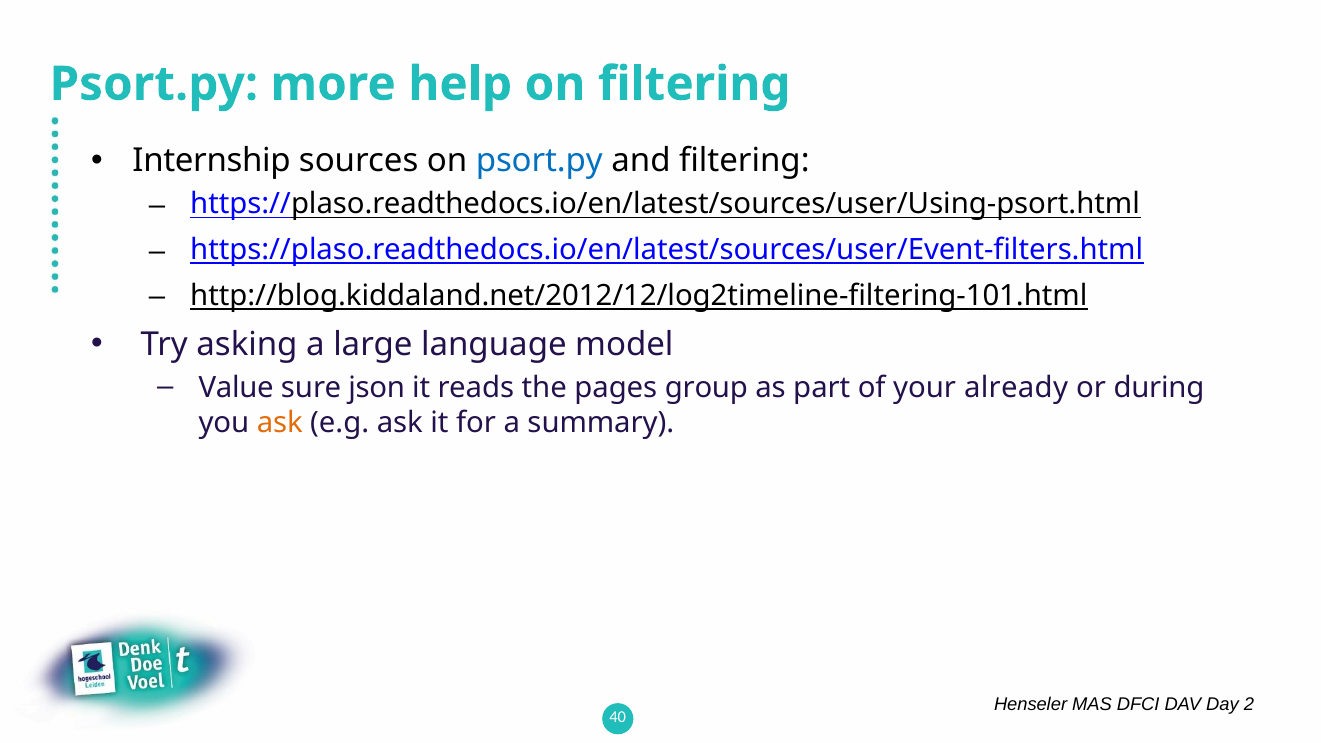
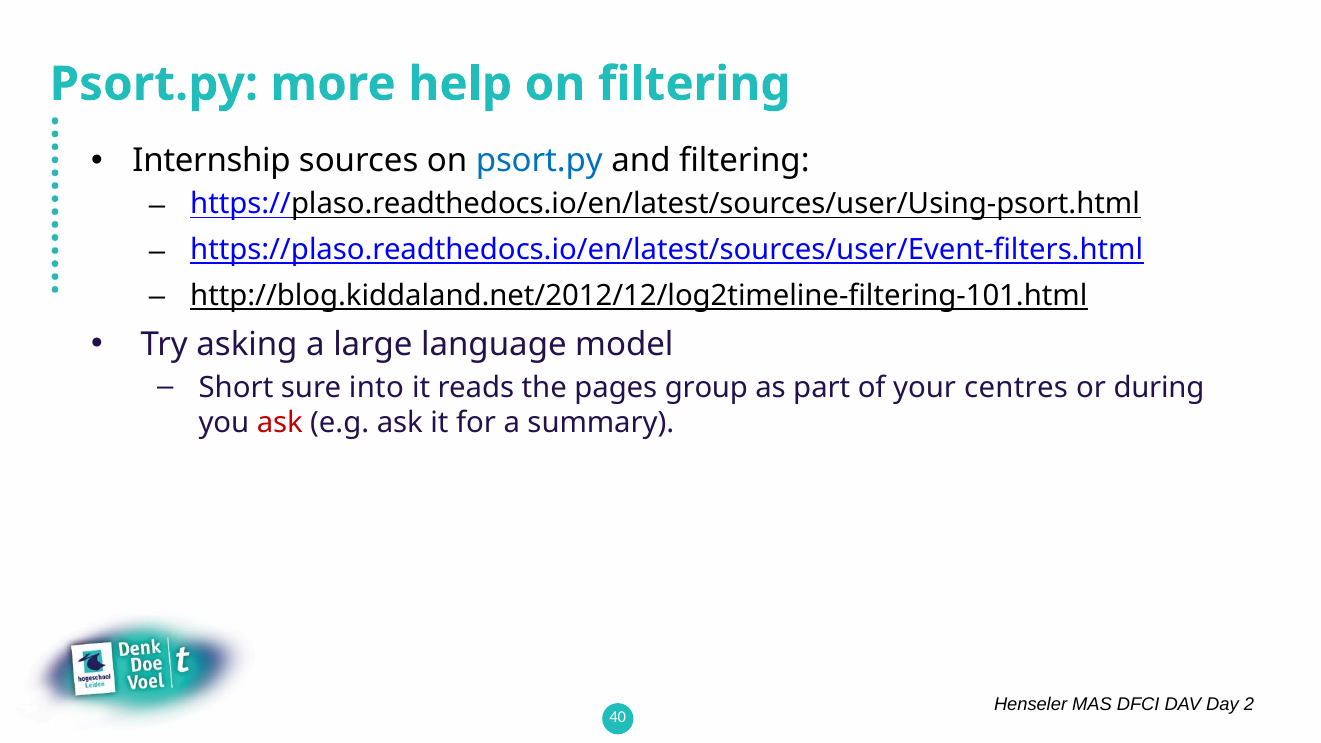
Value: Value -> Short
json: json -> into
already: already -> centres
ask at (280, 423) colour: orange -> red
